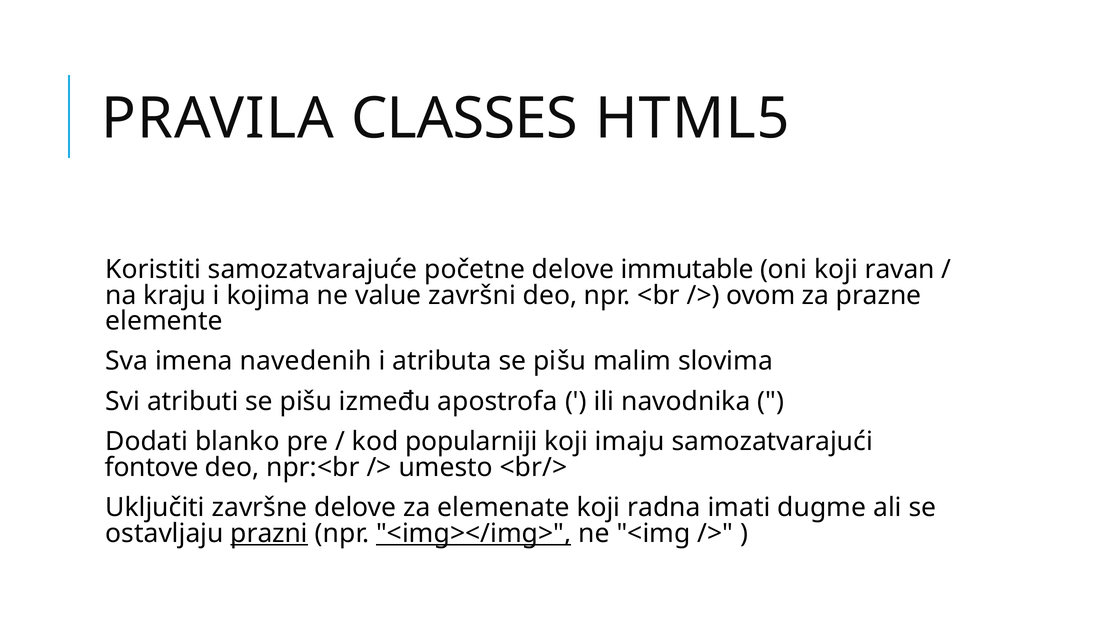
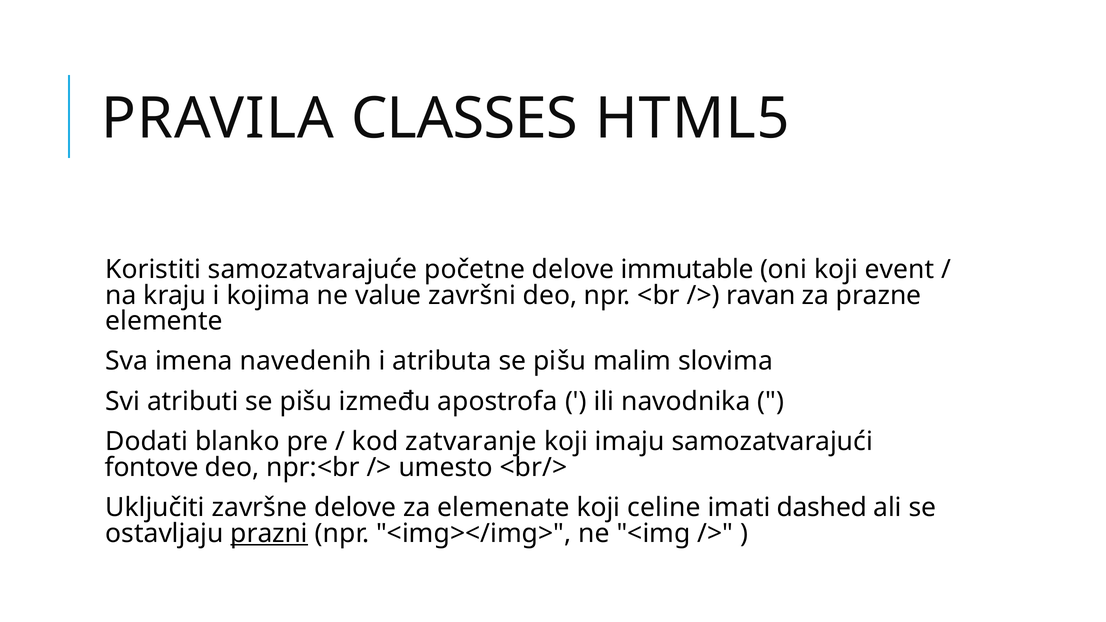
ravan: ravan -> event
ovom: ovom -> ravan
popularniji: popularniji -> zatvaranje
radna: radna -> celine
dugme: dugme -> dashed
<img></img> underline: present -> none
